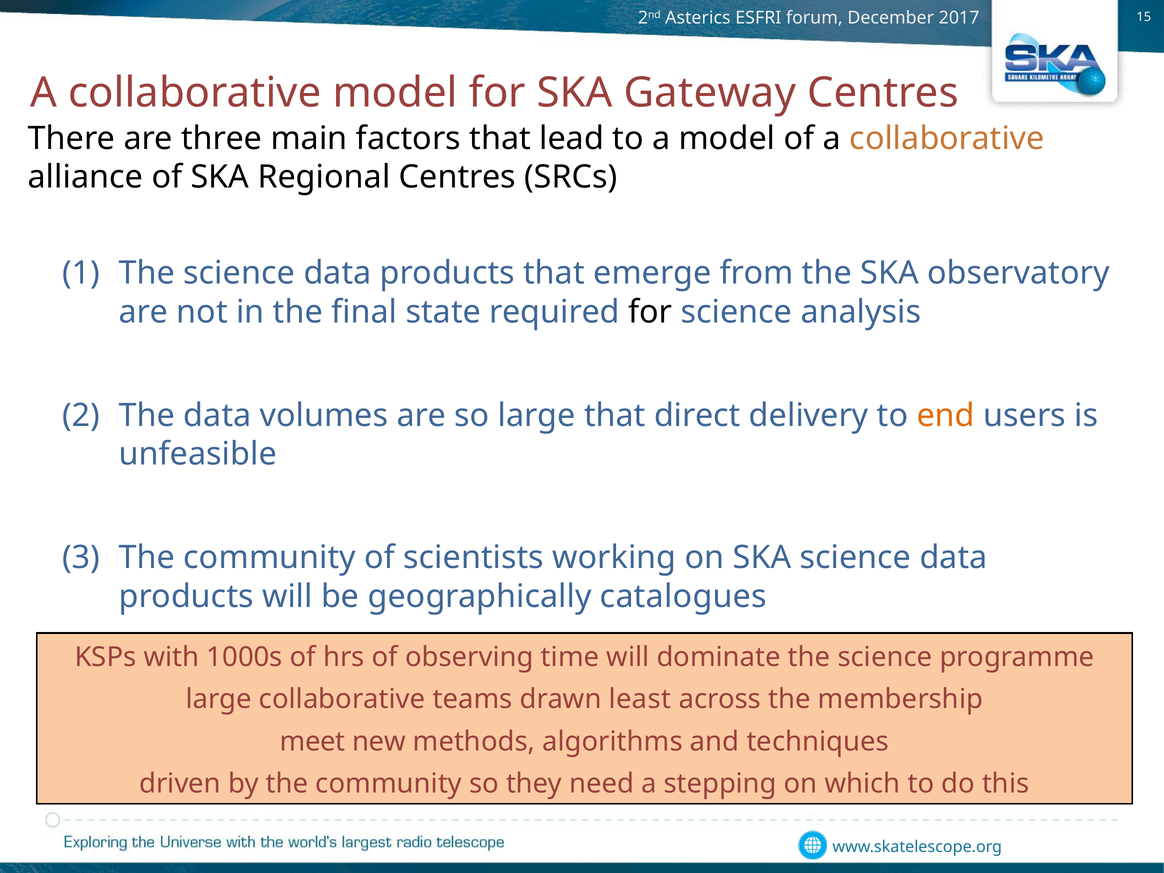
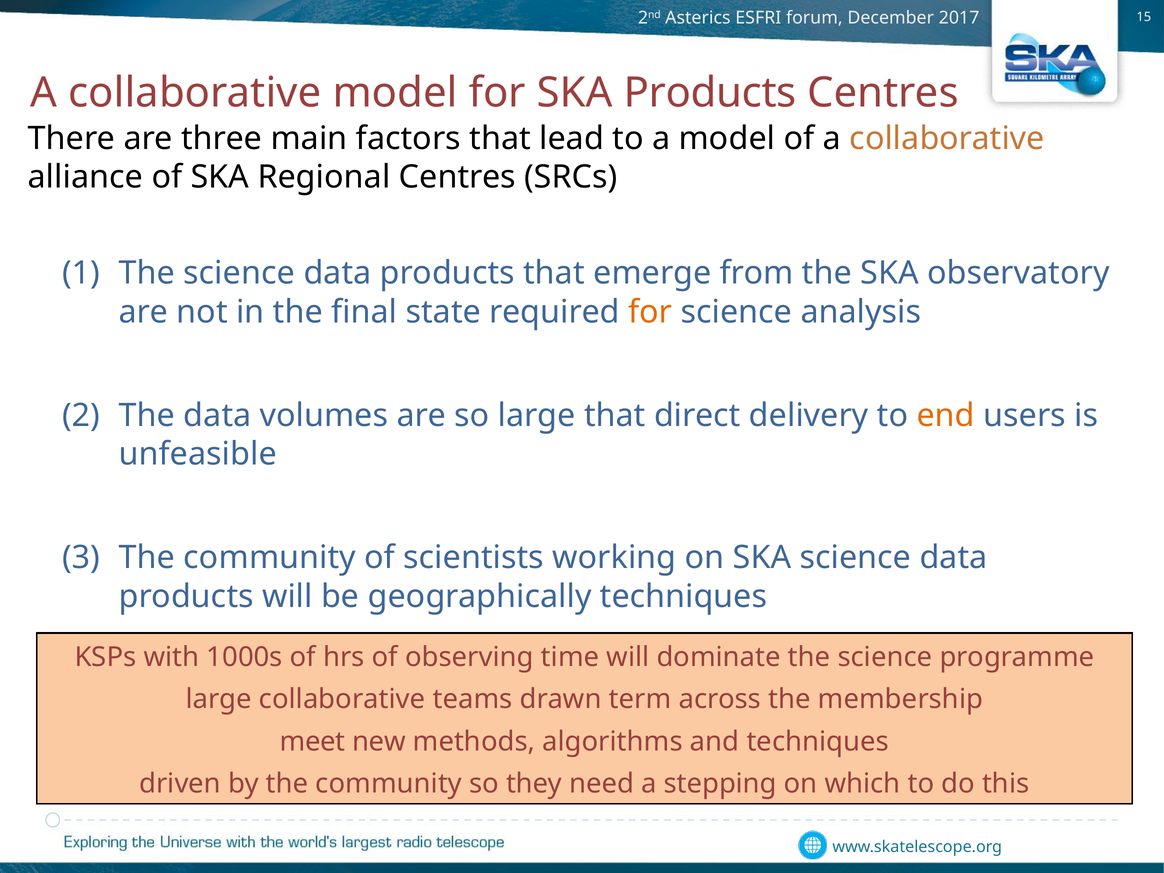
SKA Gateway: Gateway -> Products
for at (650, 312) colour: black -> orange
geographically catalogues: catalogues -> techniques
least: least -> term
